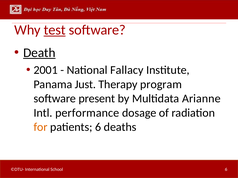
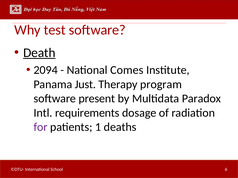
test underline: present -> none
2001: 2001 -> 2094
Fallacy: Fallacy -> Comes
Arianne: Arianne -> Paradox
performance: performance -> requirements
for colour: orange -> purple
patients 6: 6 -> 1
